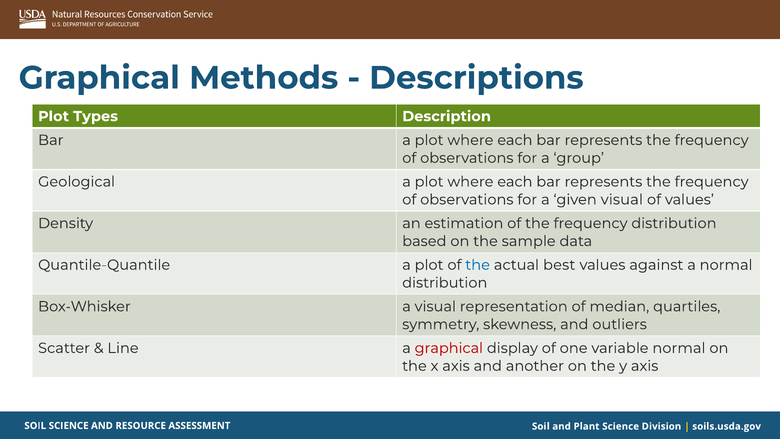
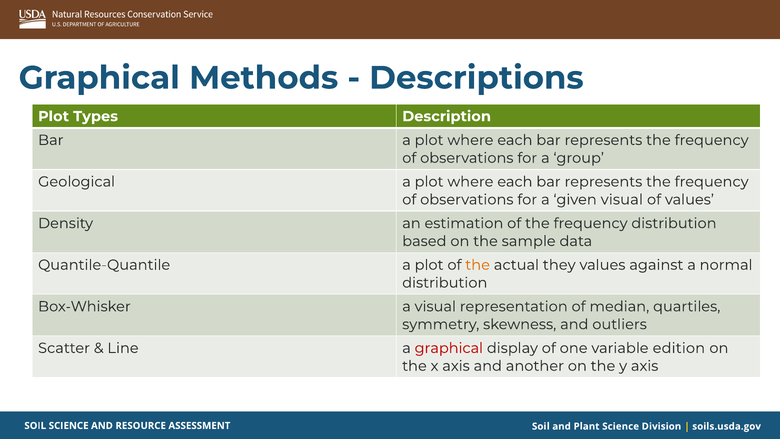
the at (478, 265) colour: blue -> orange
best: best -> they
variable normal: normal -> edition
